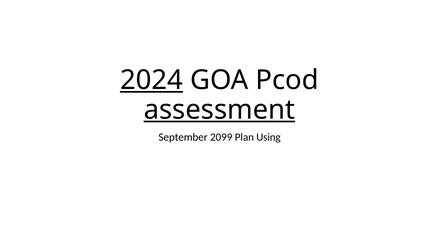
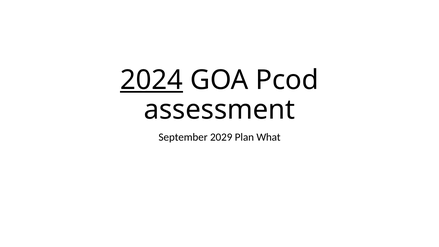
assessment underline: present -> none
2099: 2099 -> 2029
Using: Using -> What
